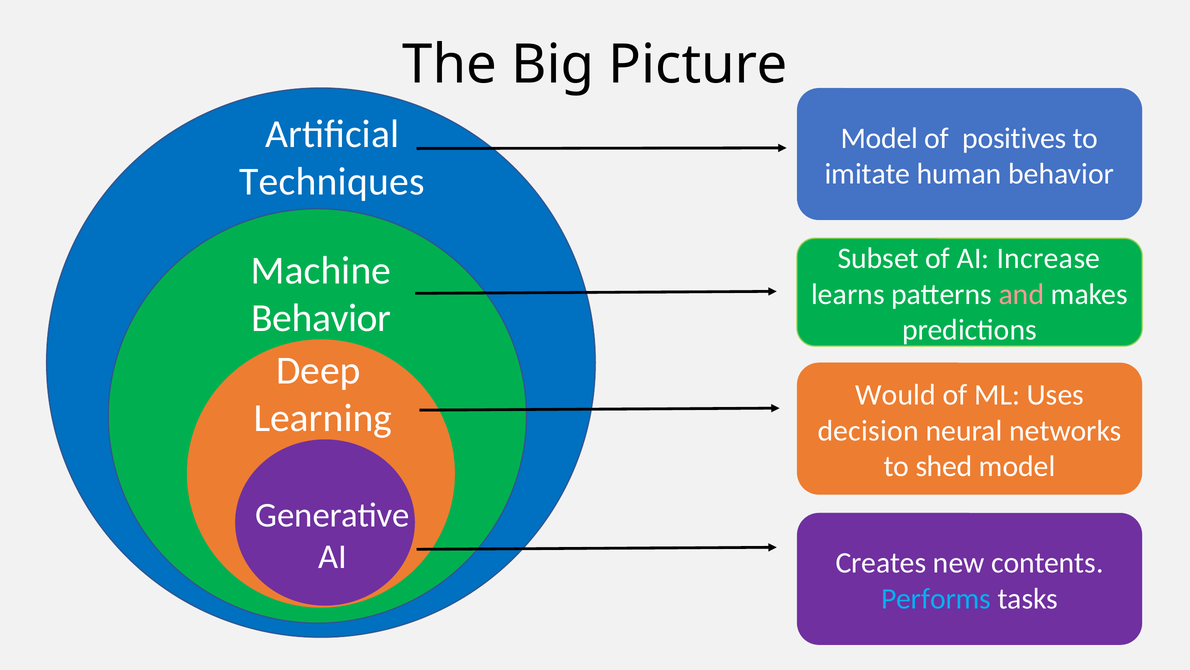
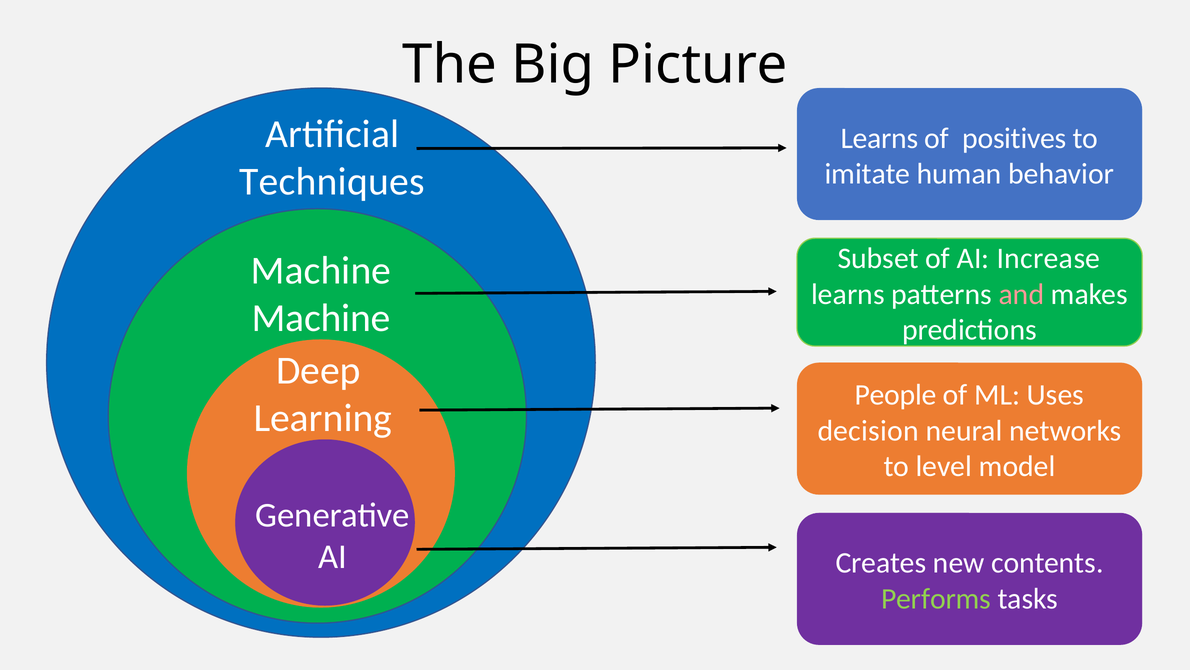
Model at (879, 138): Model -> Learns
Behavior at (321, 318): Behavior -> Machine
Would: Would -> People
shed: shed -> level
Performs colour: light blue -> light green
